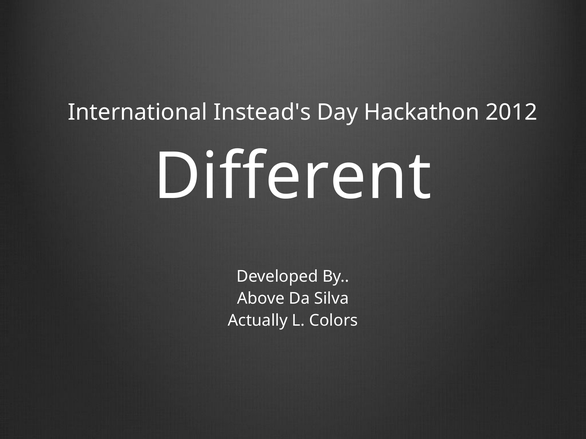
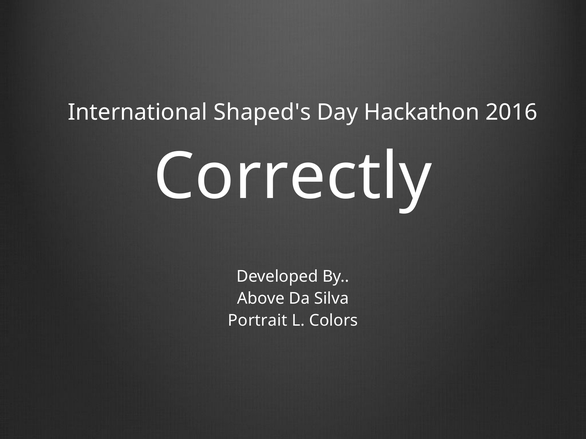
Instead's: Instead's -> Shaped's
2012: 2012 -> 2016
Different: Different -> Correctly
Actually: Actually -> Portrait
